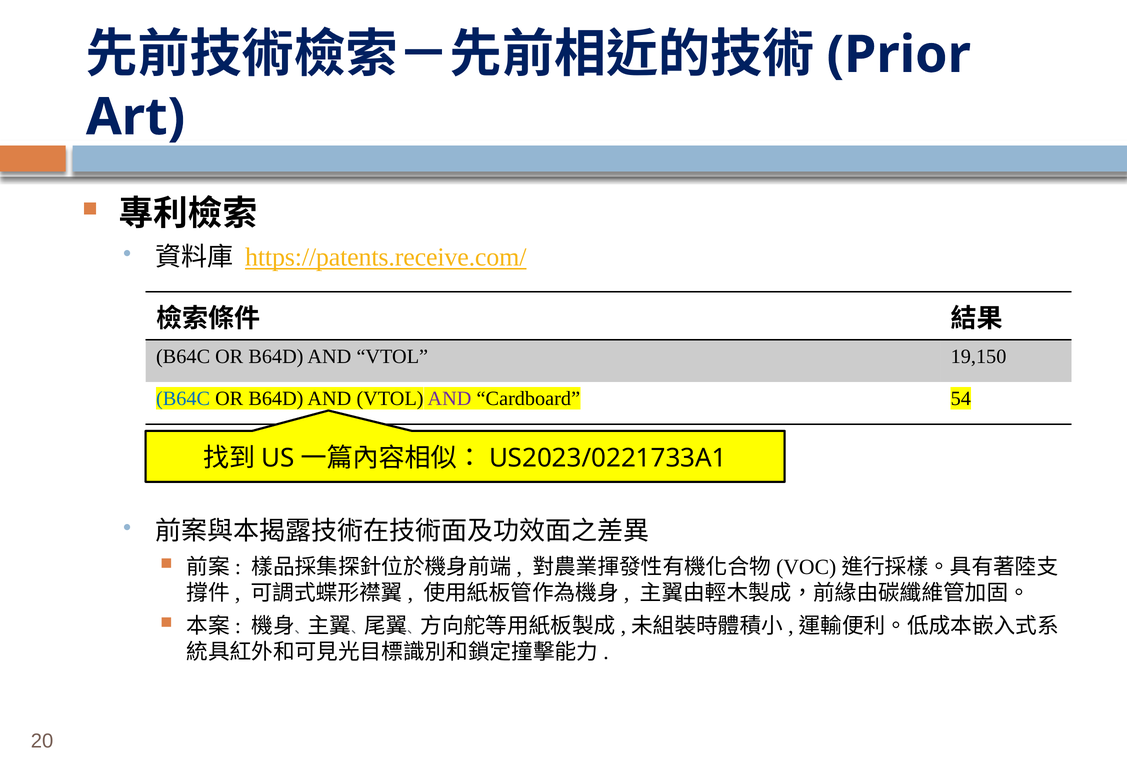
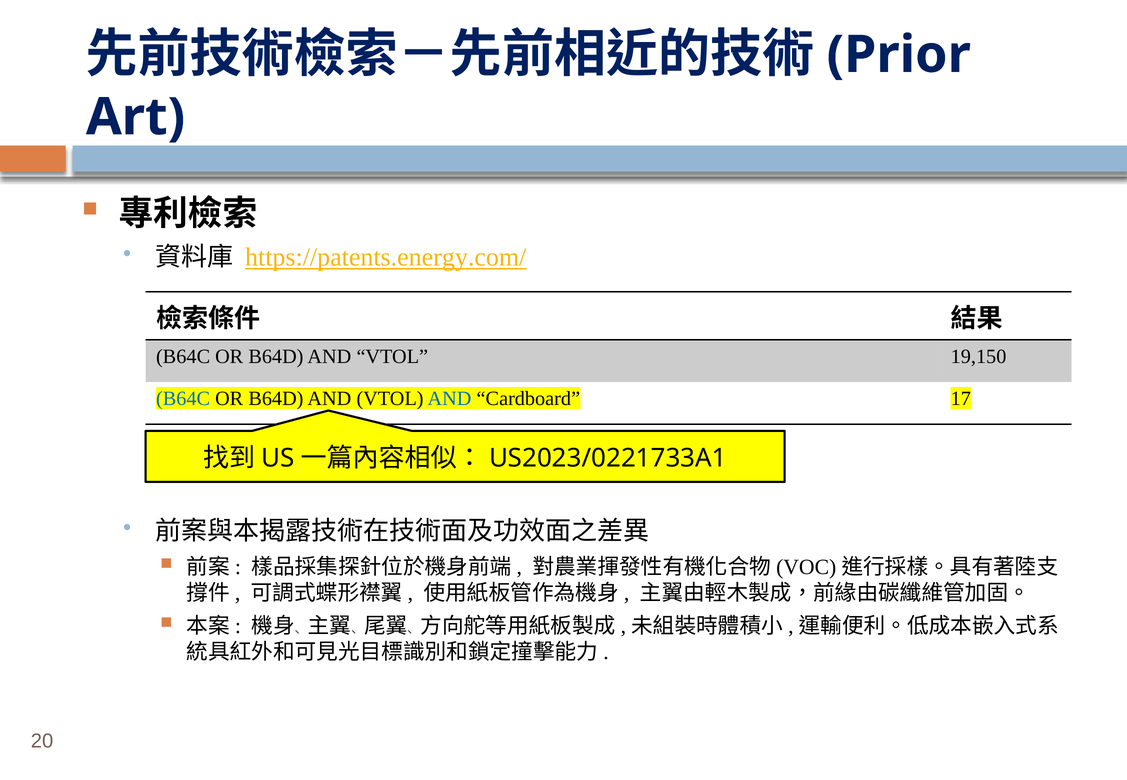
https://patents.receive.com/: https://patents.receive.com/ -> https://patents.energy.com/
AND at (450, 399) colour: purple -> blue
54: 54 -> 17
